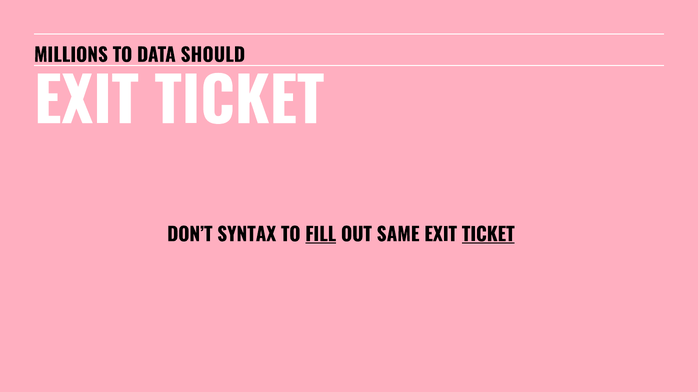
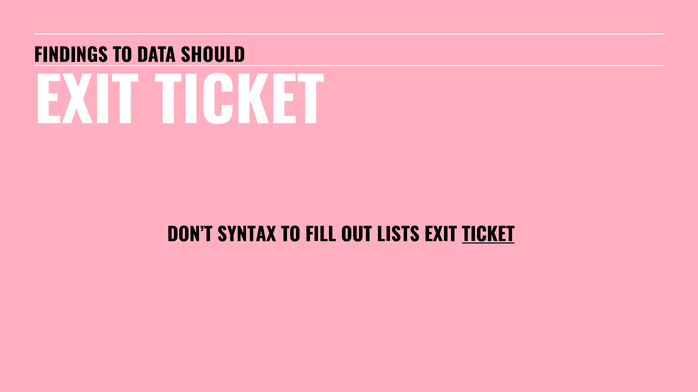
MILLIONS: MILLIONS -> FINDINGS
FILL underline: present -> none
SAME: SAME -> LISTS
